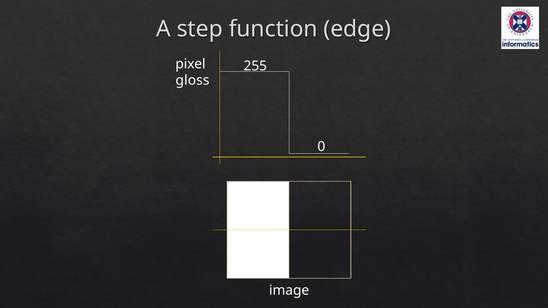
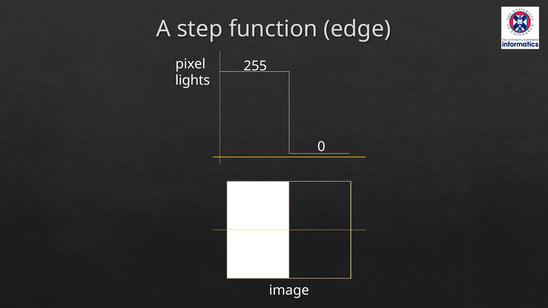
gloss: gloss -> lights
